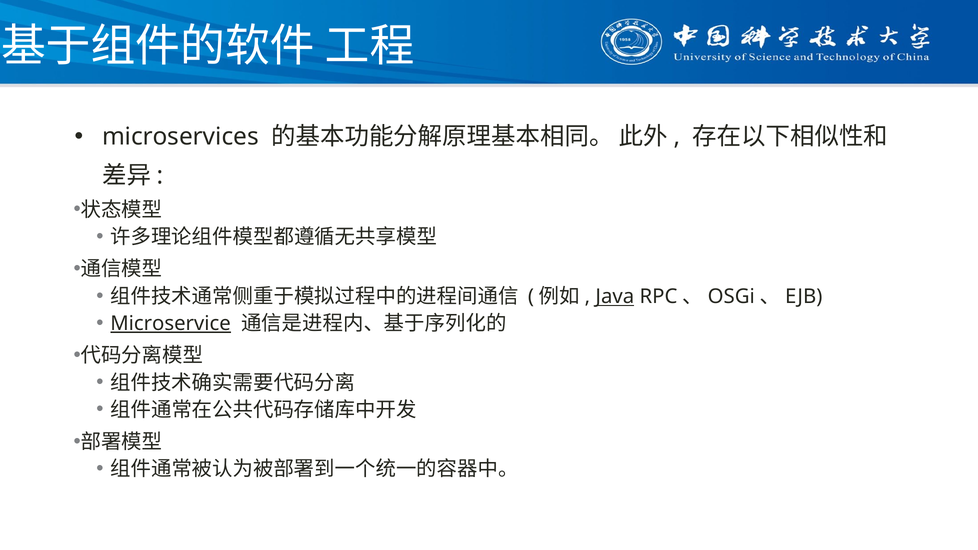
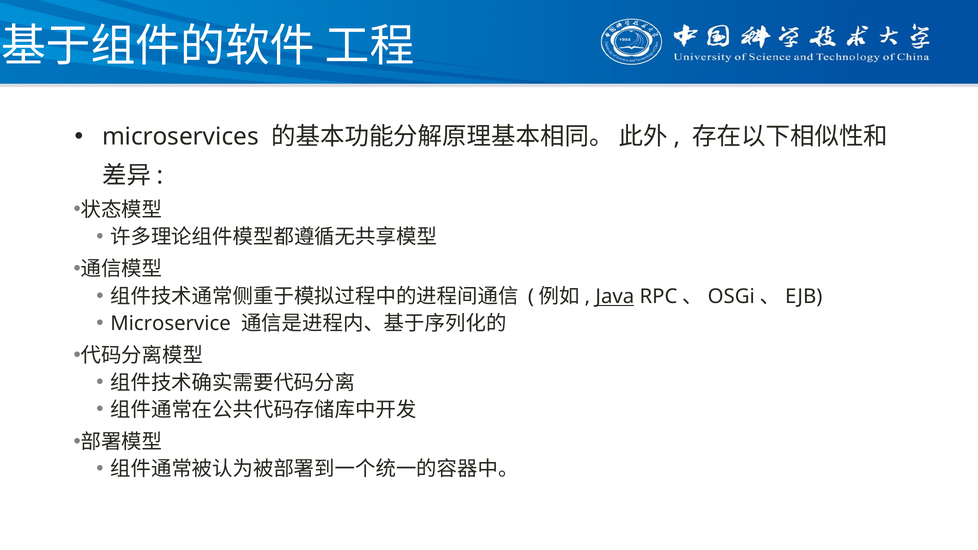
Microservice underline: present -> none
